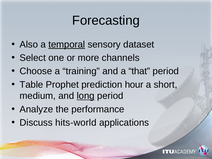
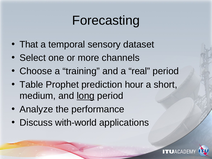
Also: Also -> That
temporal underline: present -> none
that: that -> real
hits-world: hits-world -> with-world
